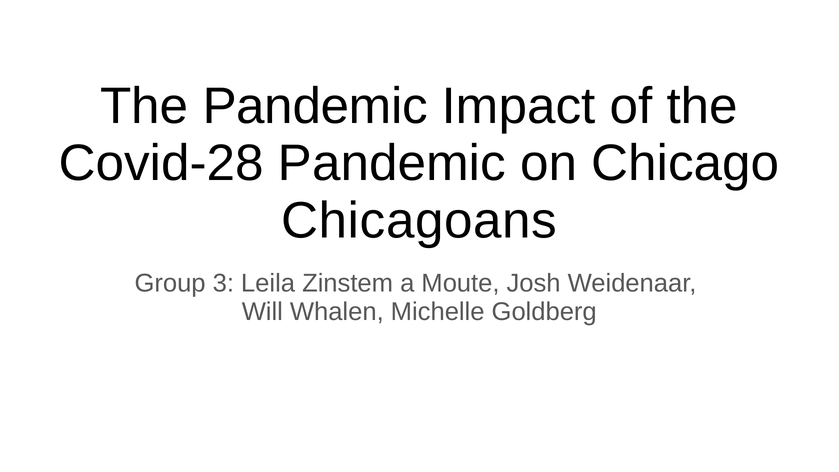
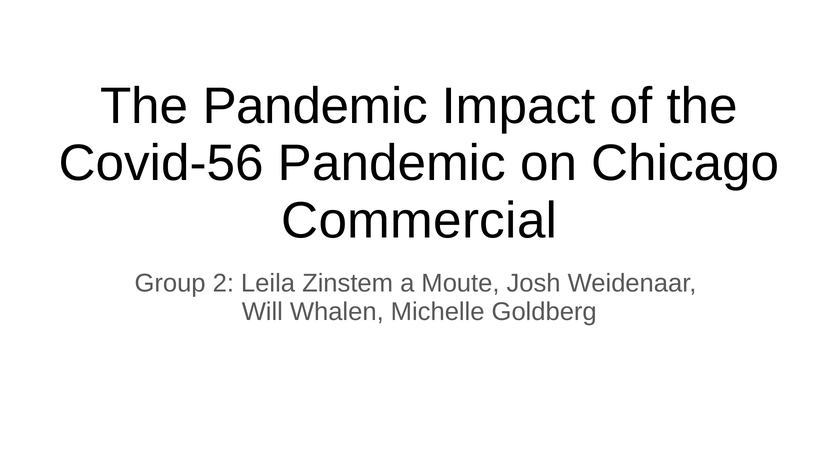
Covid-28: Covid-28 -> Covid-56
Chicagoans: Chicagoans -> Commercial
3: 3 -> 2
